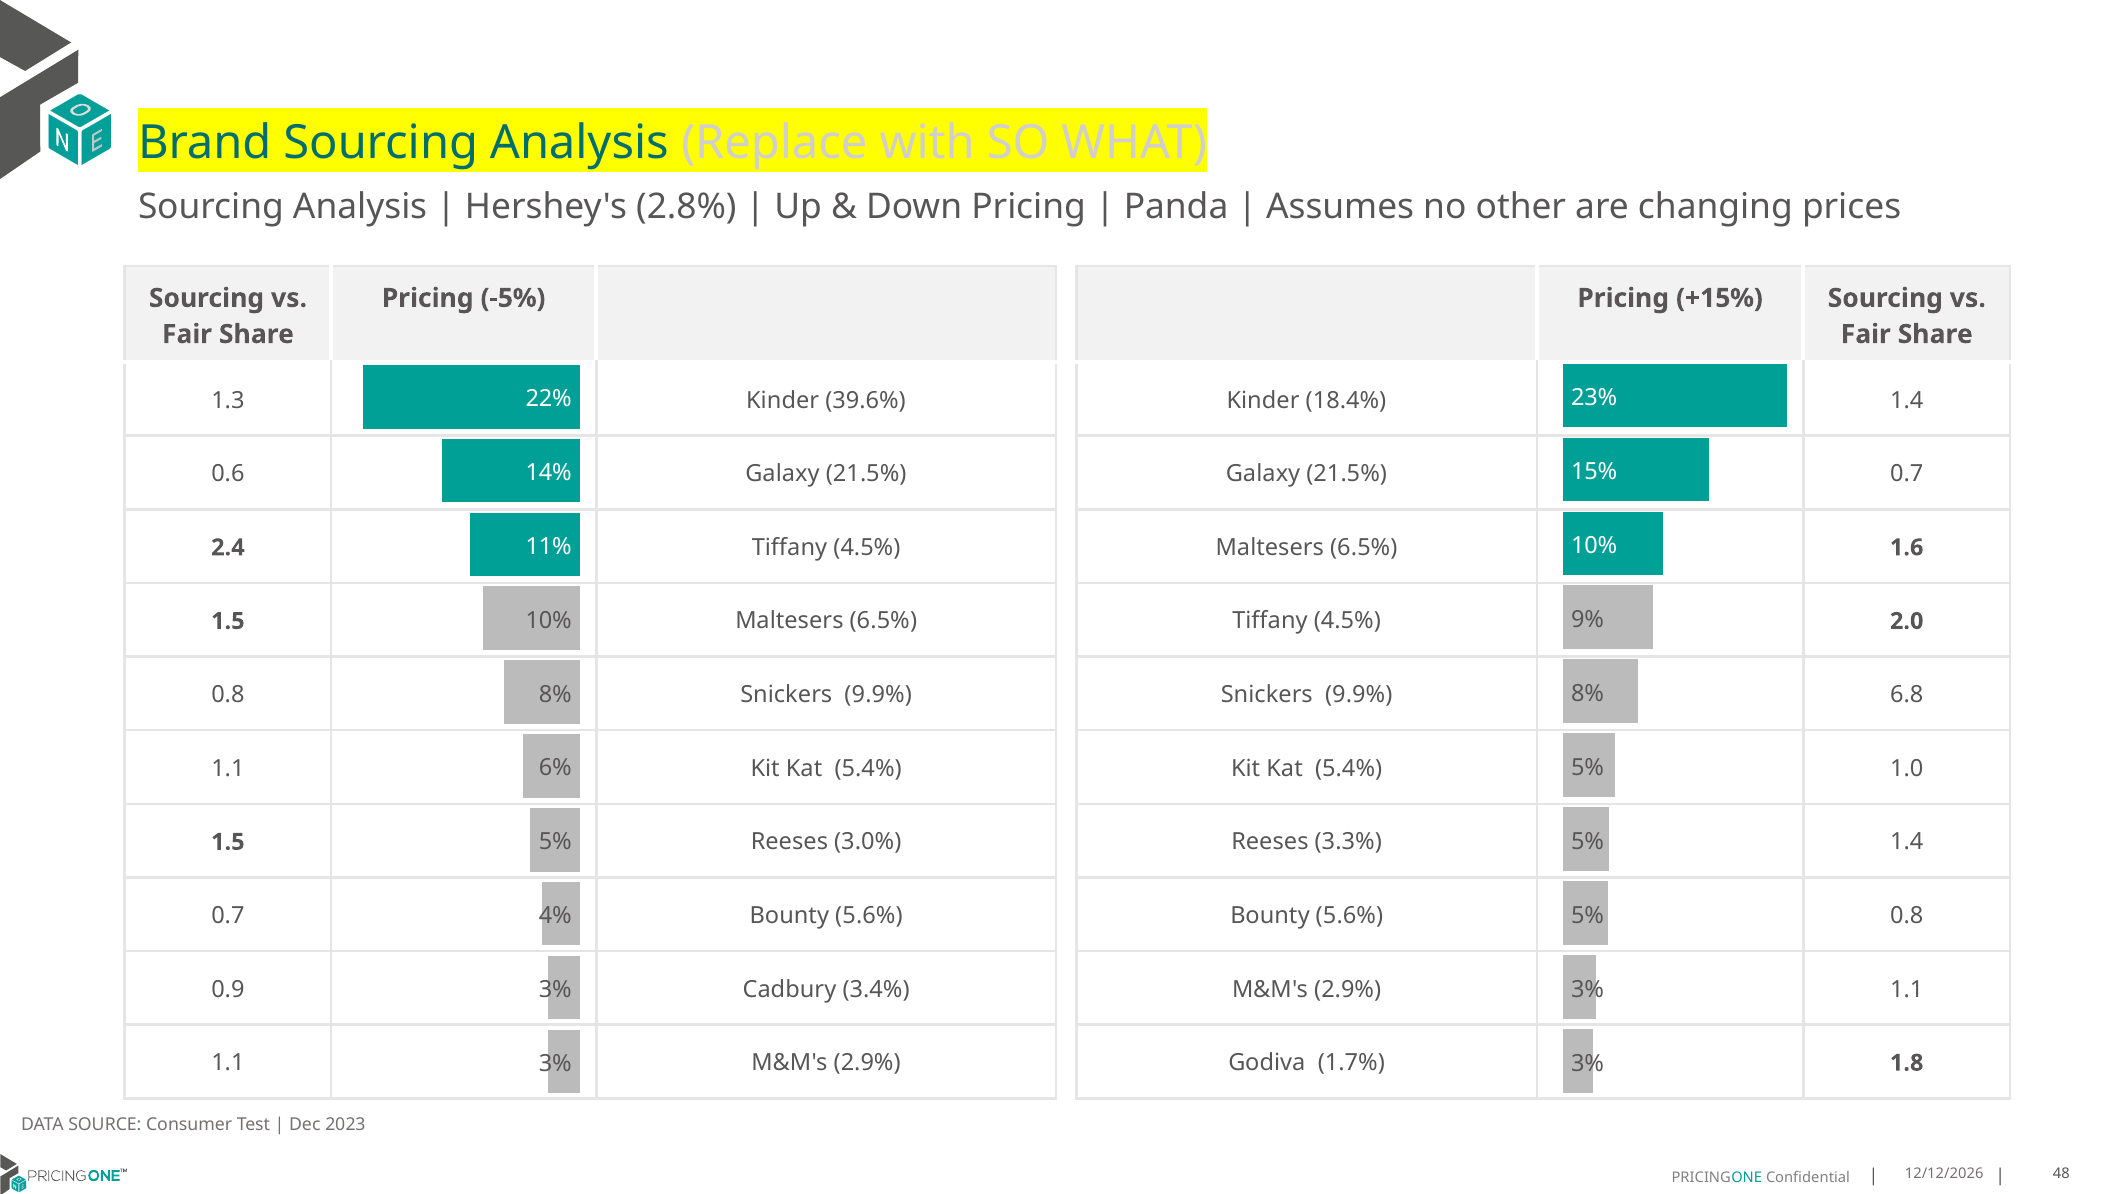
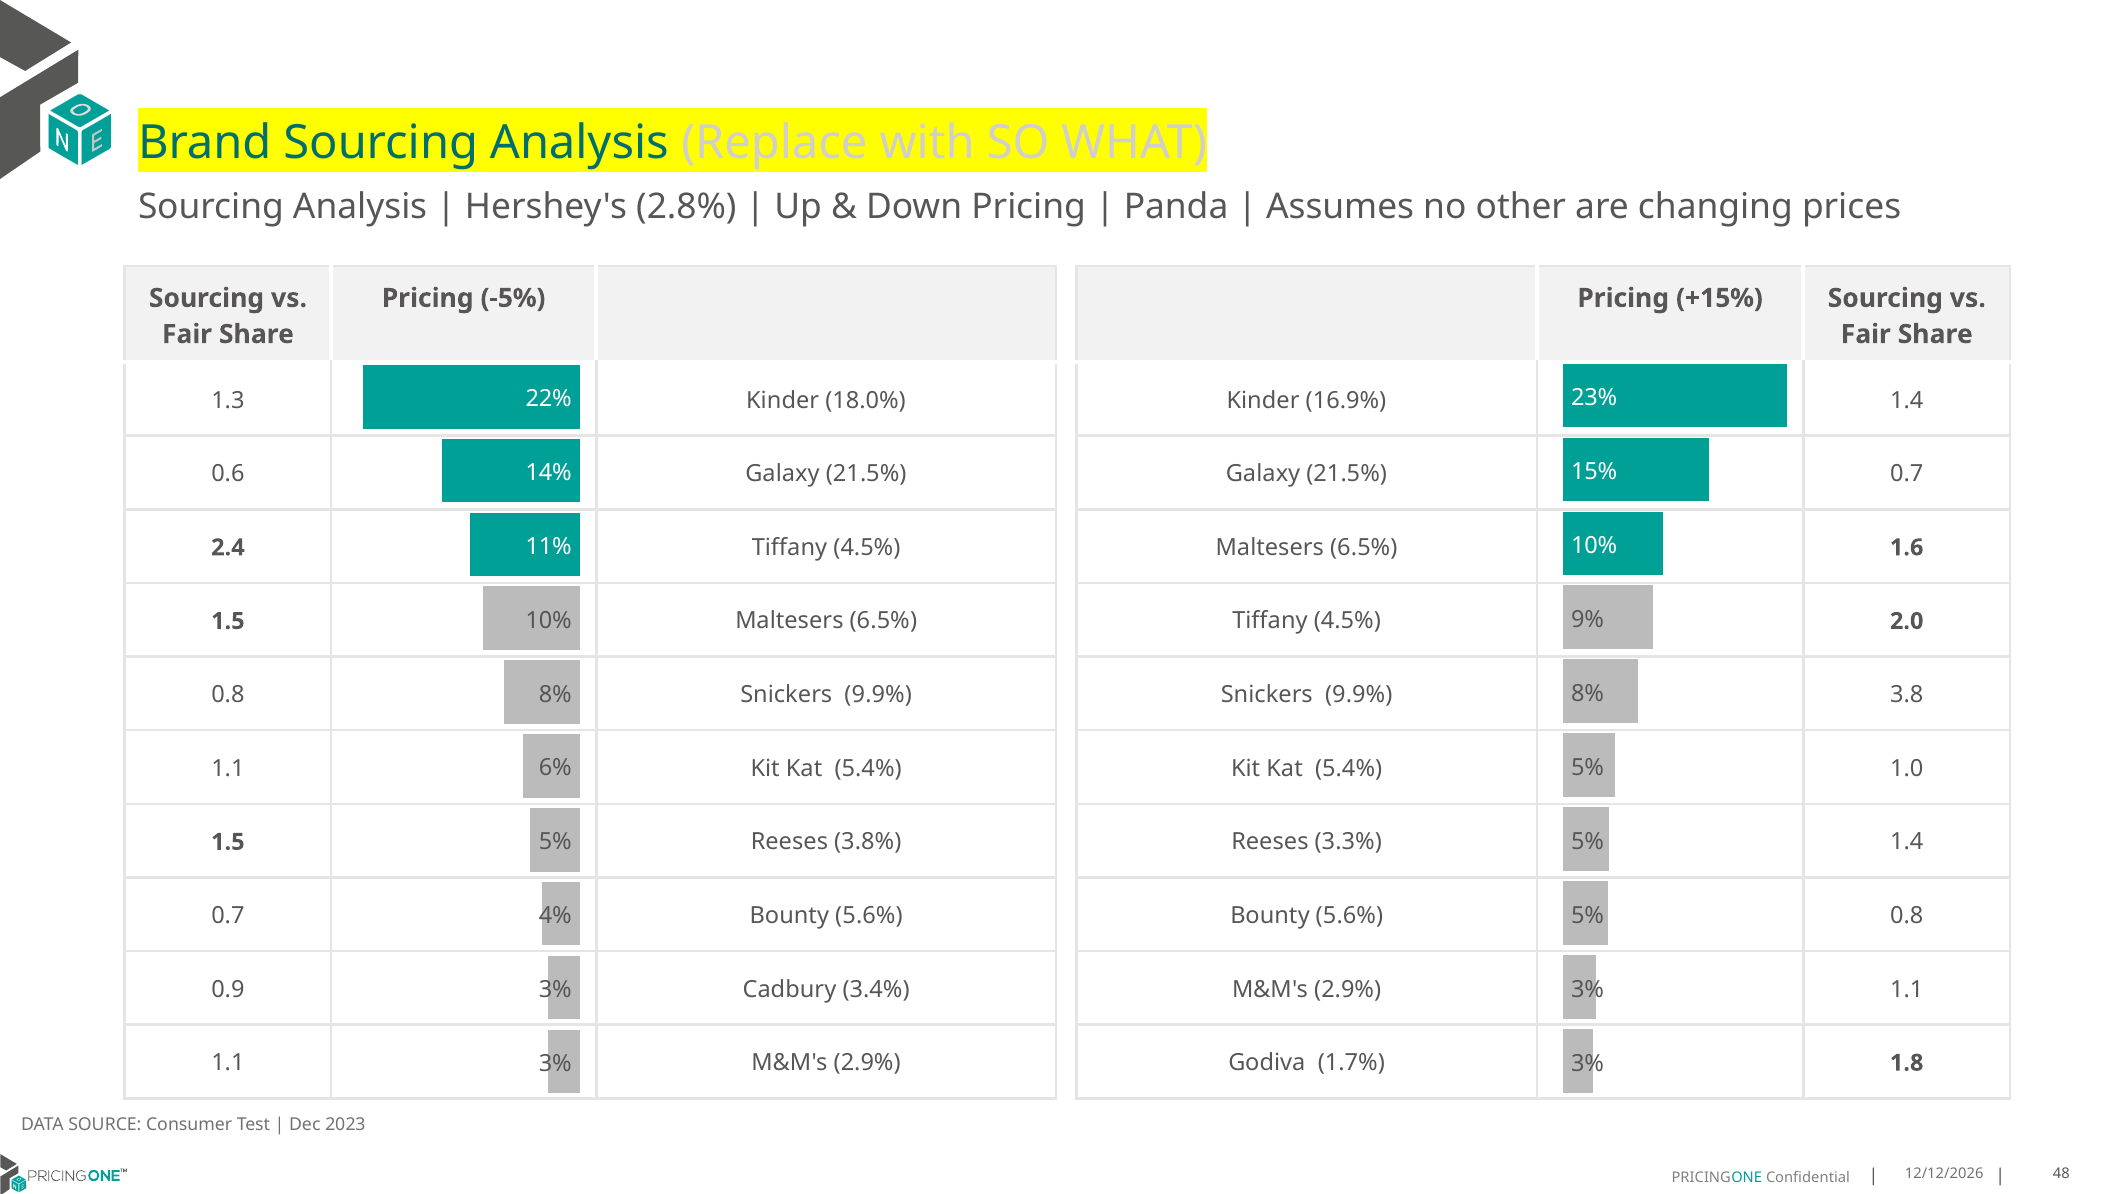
39.6%: 39.6% -> 18.0%
18.4%: 18.4% -> 16.9%
6.8: 6.8 -> 3.8
3.0%: 3.0% -> 3.8%
